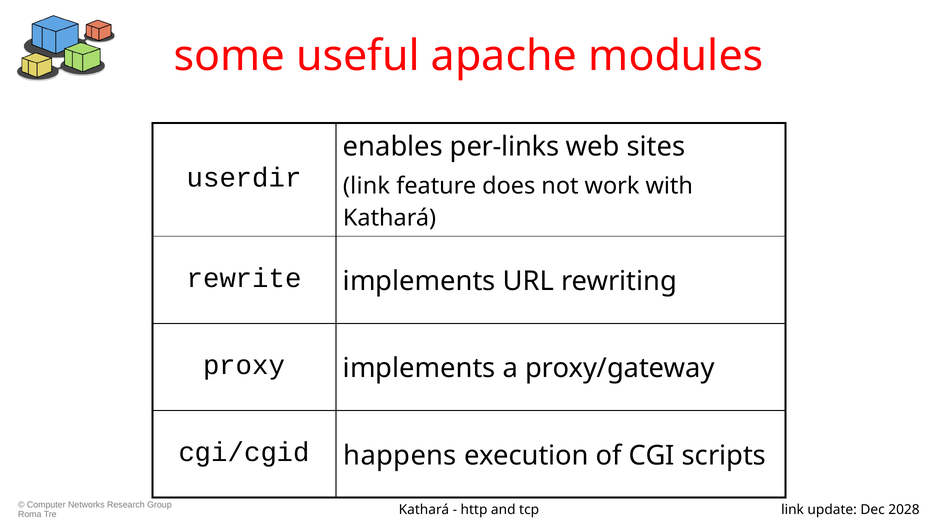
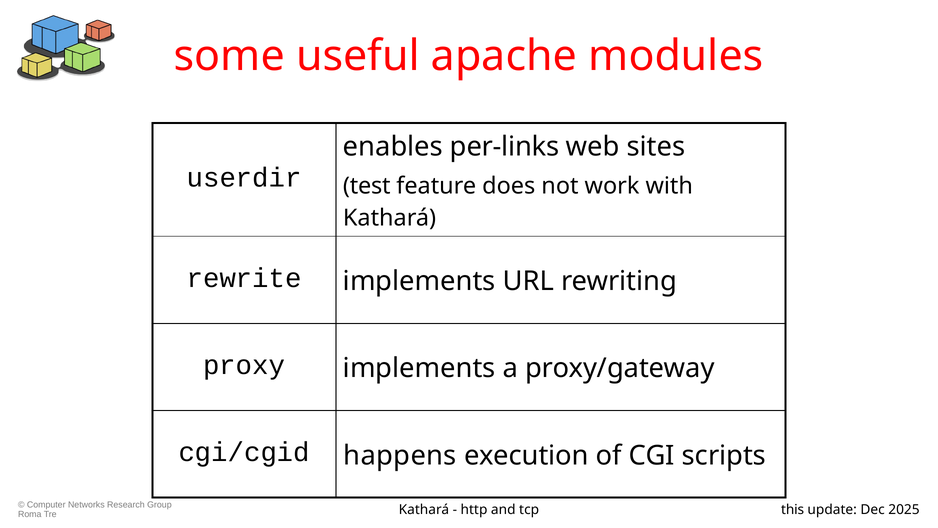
link at (367, 186): link -> test
link at (793, 509): link -> this
2028: 2028 -> 2025
